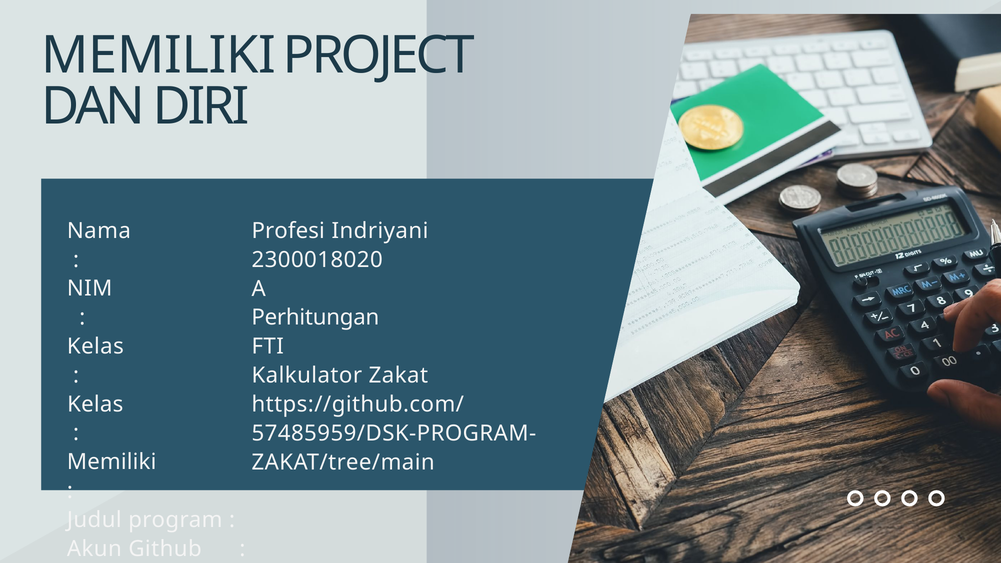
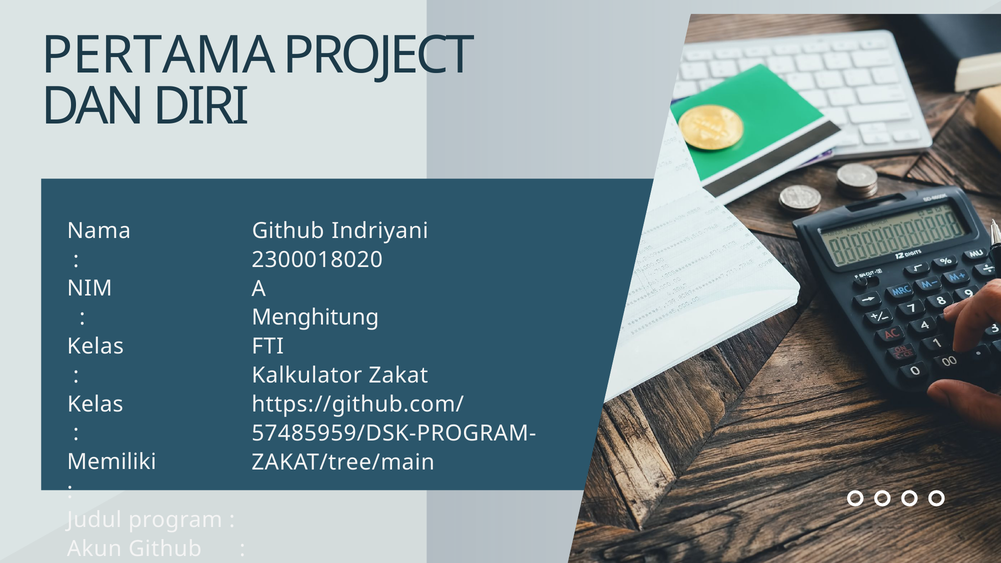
MEMILIKI at (159, 55): MEMILIKI -> PERTAMA
Profesi at (288, 231): Profesi -> Github
Perhitungan: Perhitungan -> Menghitung
